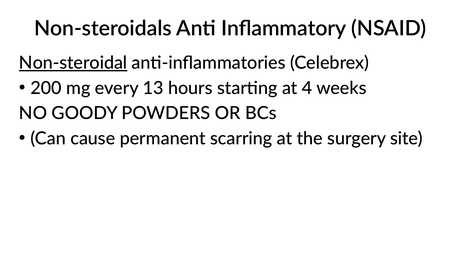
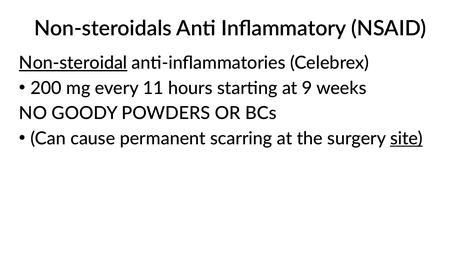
13: 13 -> 11
4: 4 -> 9
site underline: none -> present
